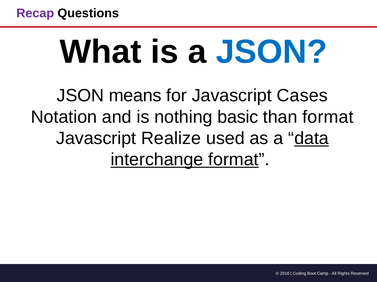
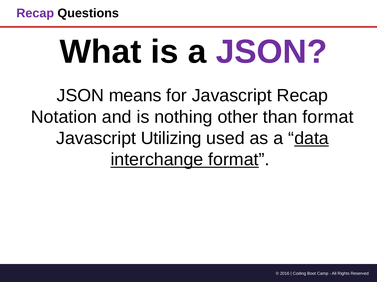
JSON at (272, 52) colour: blue -> purple
Javascript Cases: Cases -> Recap
basic: basic -> other
Realize: Realize -> Utilizing
